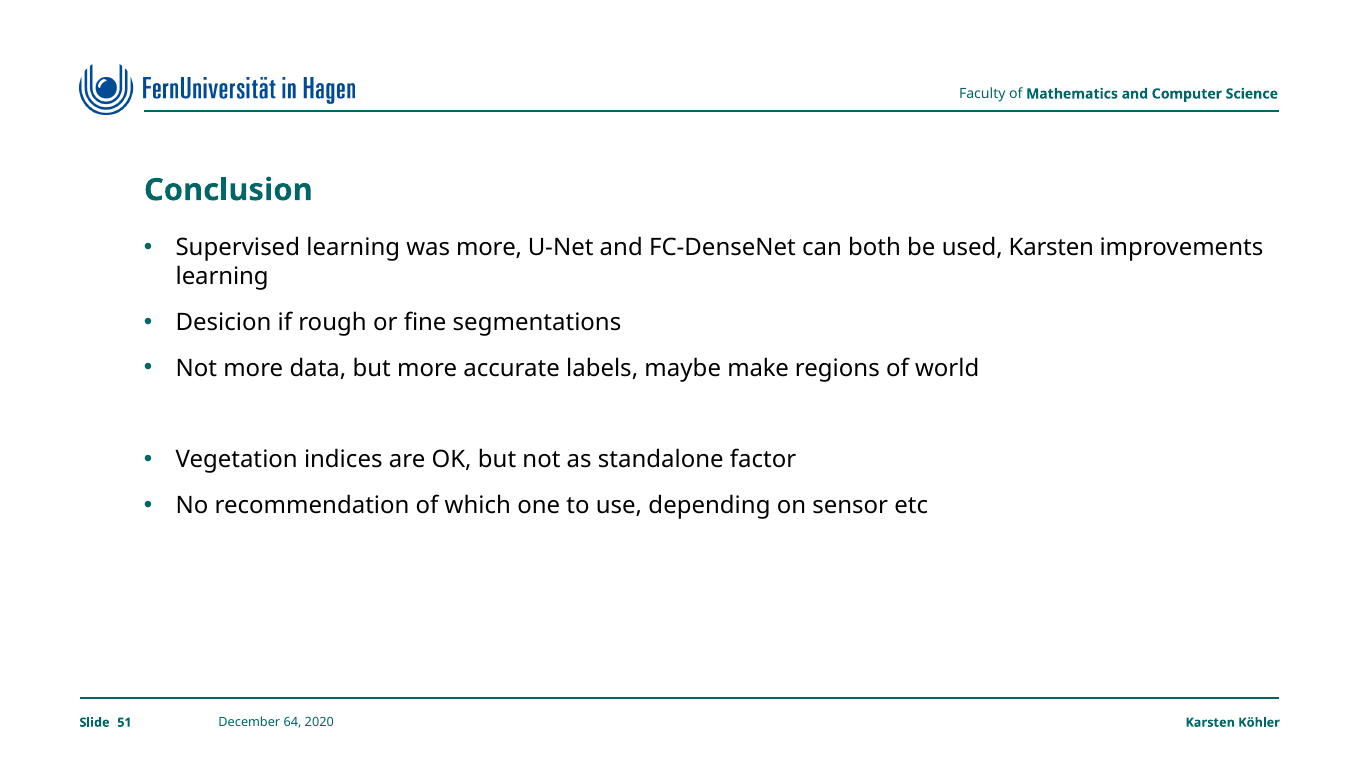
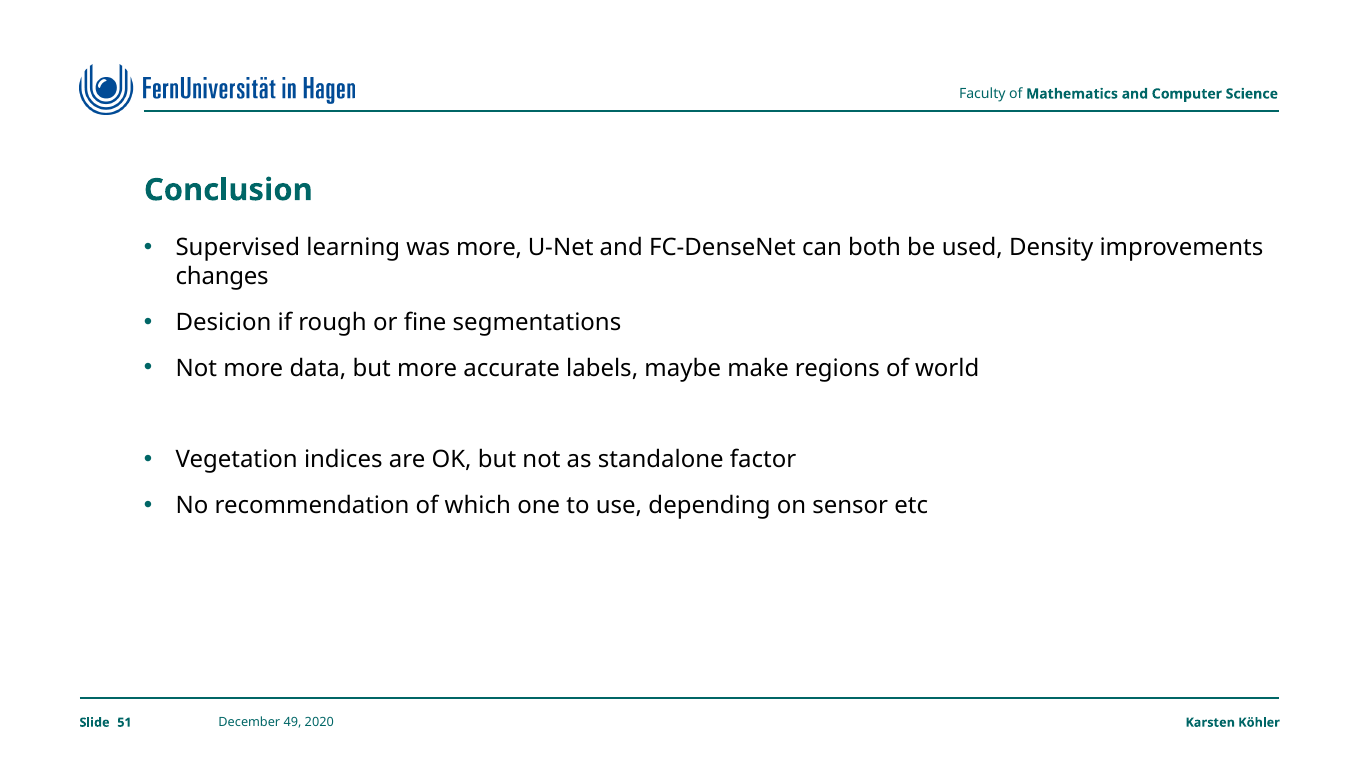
used Karsten: Karsten -> Density
learning at (222, 277): learning -> changes
64: 64 -> 49
